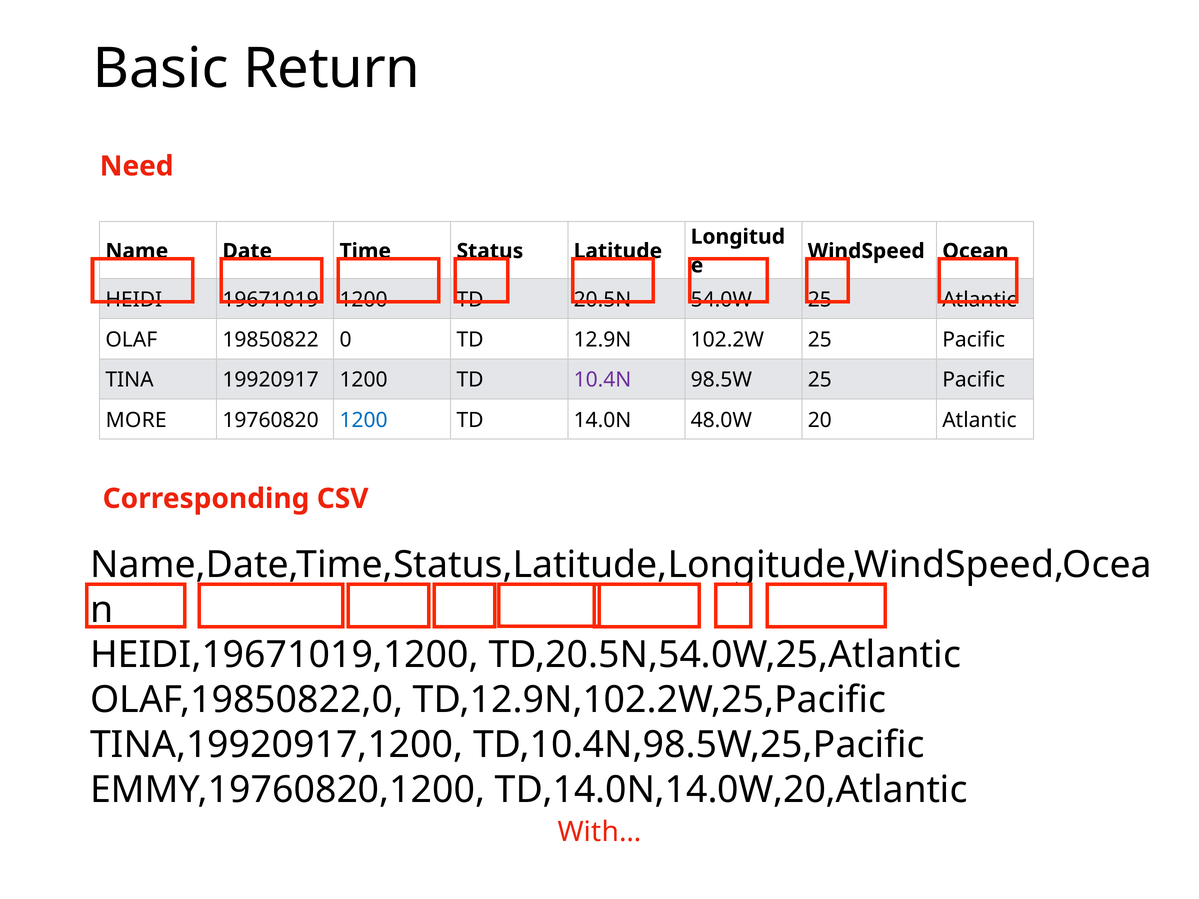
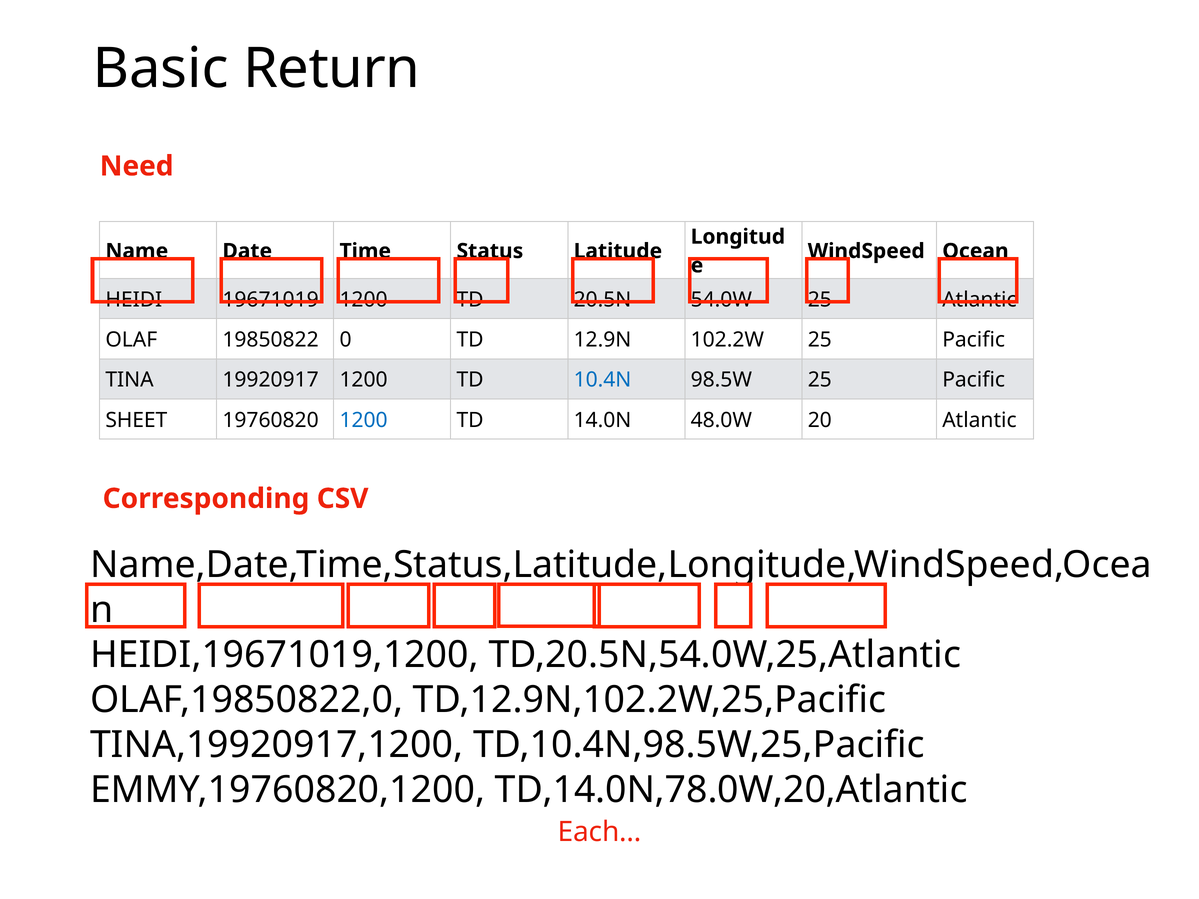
10.4N colour: purple -> blue
MORE: MORE -> SHEET
TD,14.0N,14.0W,20,Atlantic: TD,14.0N,14.0W,20,Atlantic -> TD,14.0N,78.0W,20,Atlantic
With…: With… -> Each…
